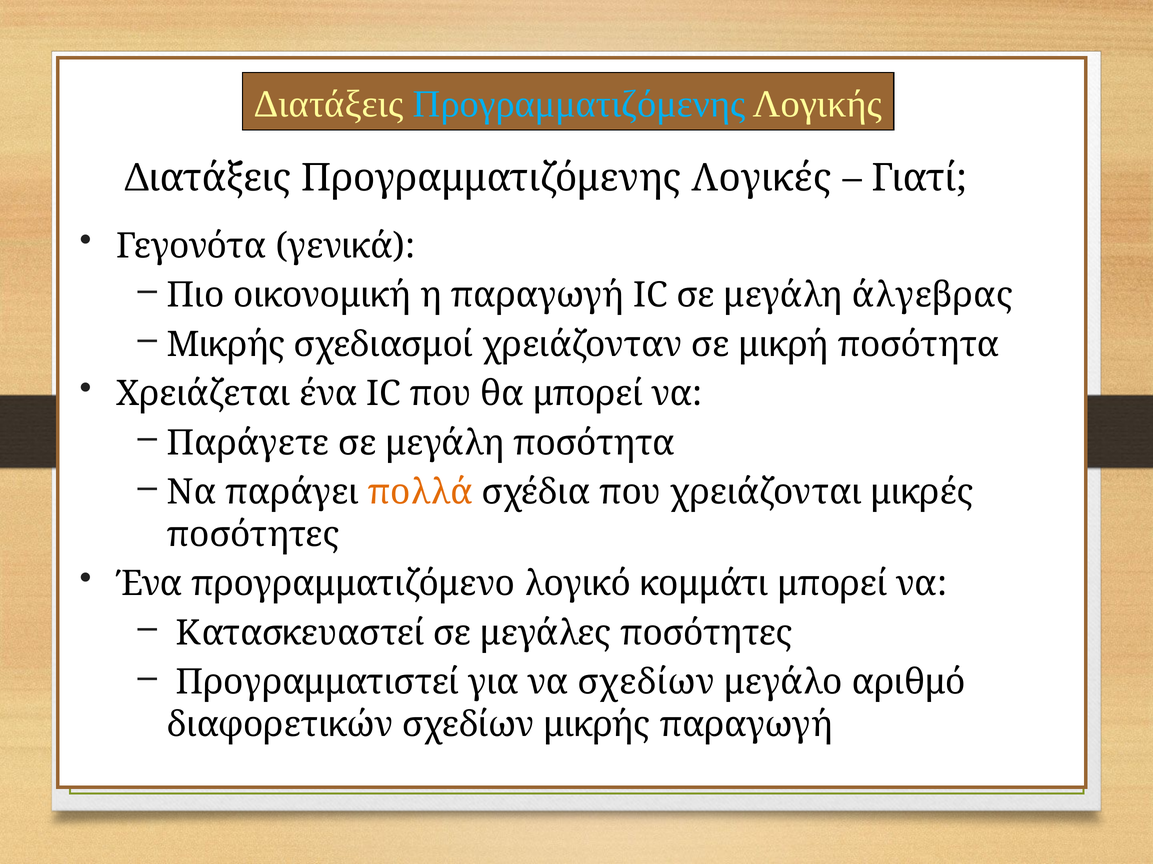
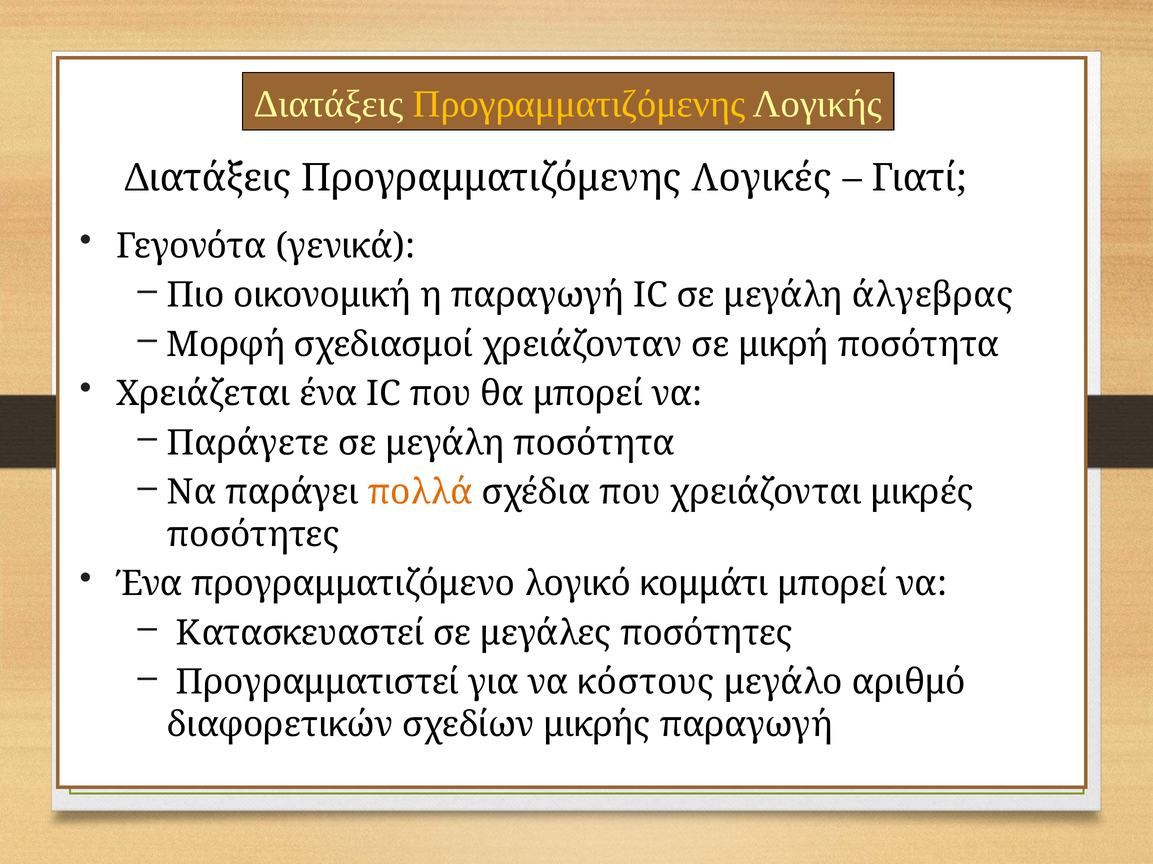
Προγραμματιζόμενης at (579, 104) colour: light blue -> yellow
Μικρής at (226, 345): Μικρής -> Μορφή
να σχεδίων: σχεδίων -> κόστους
